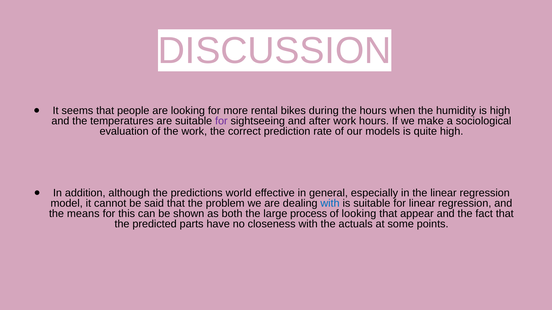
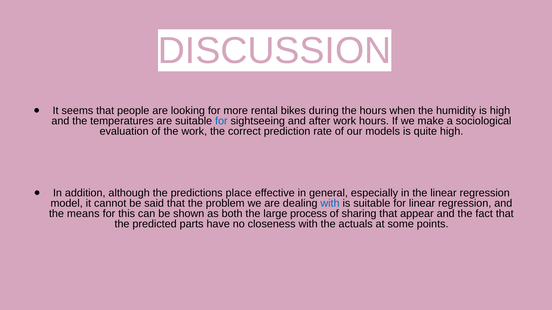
for at (221, 121) colour: purple -> blue
world: world -> place
of looking: looking -> sharing
